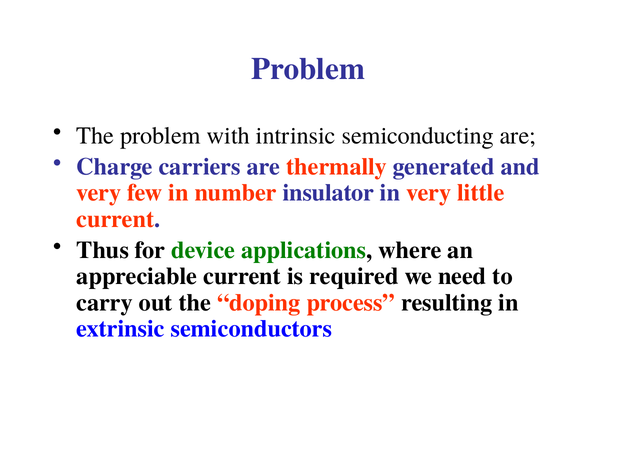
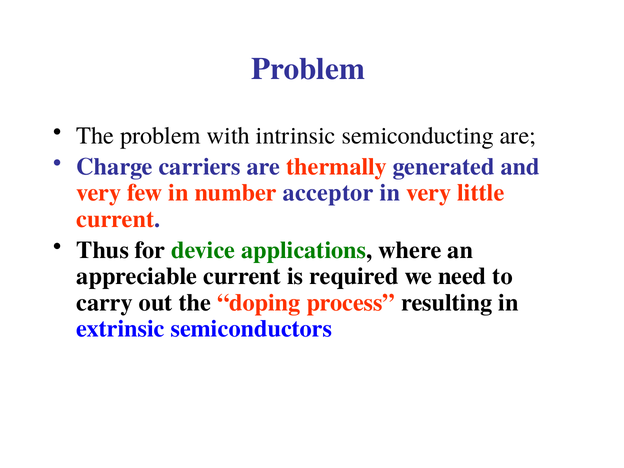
insulator: insulator -> acceptor
